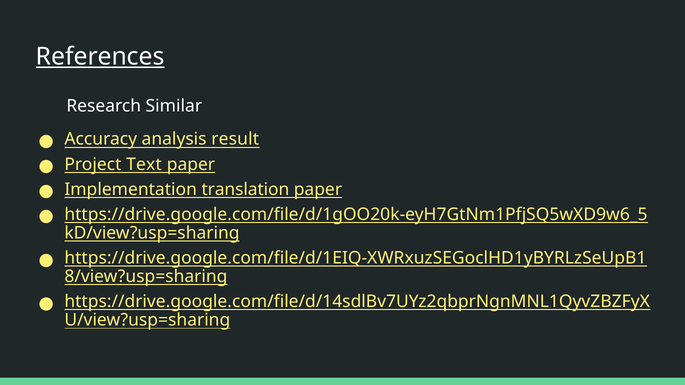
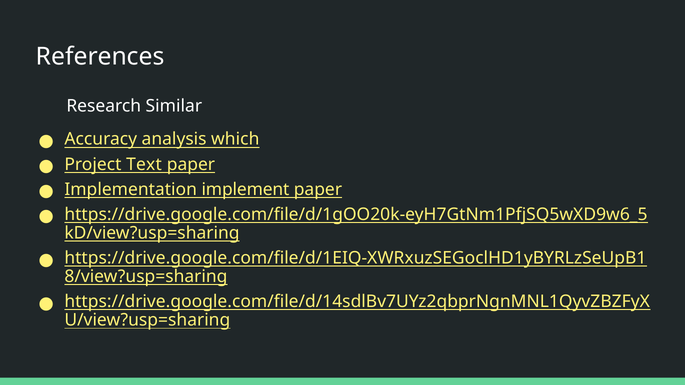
References underline: present -> none
result: result -> which
translation: translation -> implement
